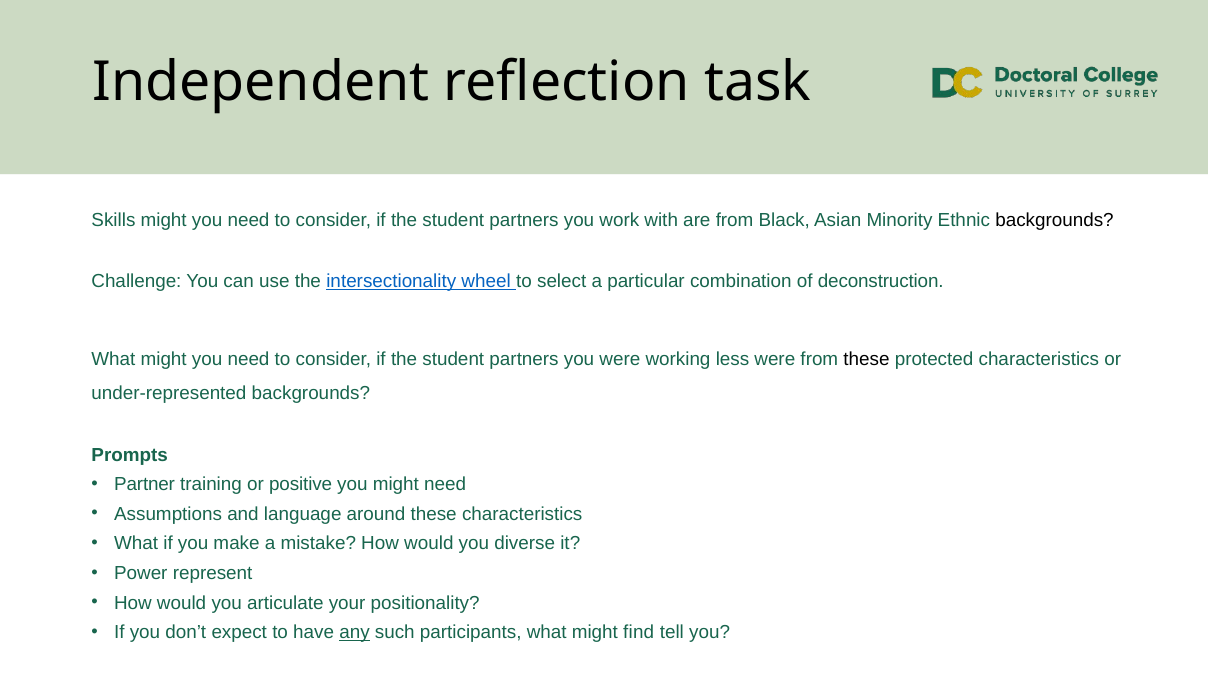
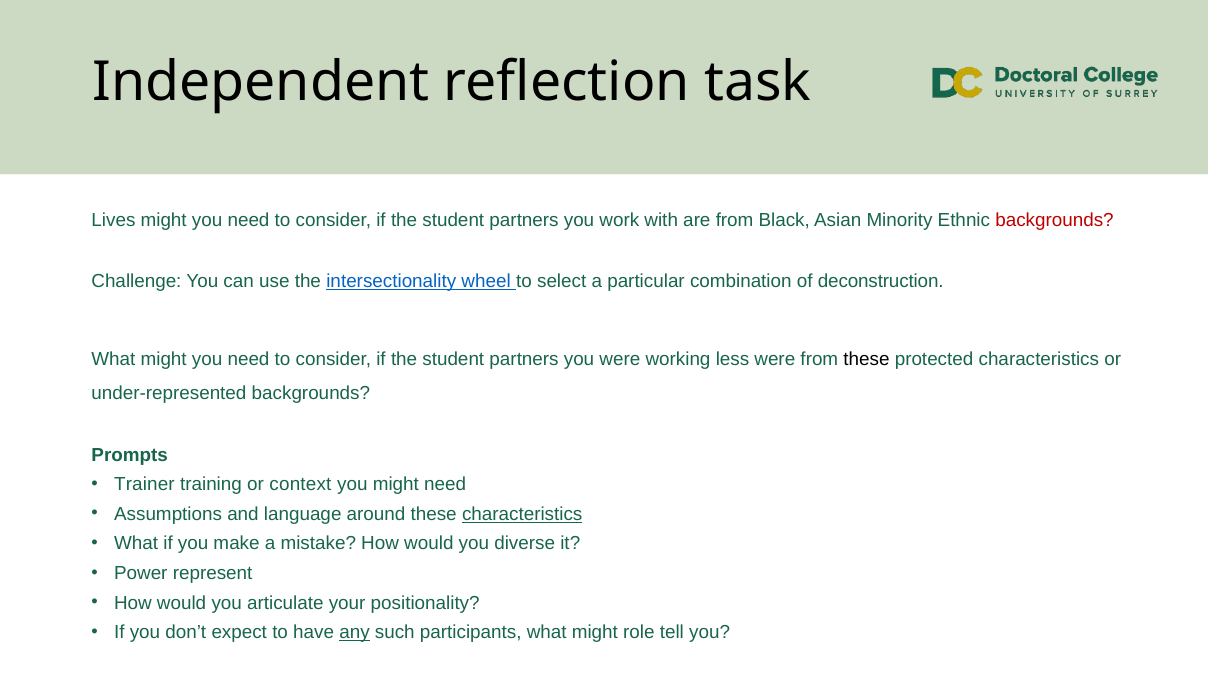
Skills: Skills -> Lives
backgrounds at (1055, 220) colour: black -> red
Partner: Partner -> Trainer
positive: positive -> context
characteristics at (522, 514) underline: none -> present
find: find -> role
